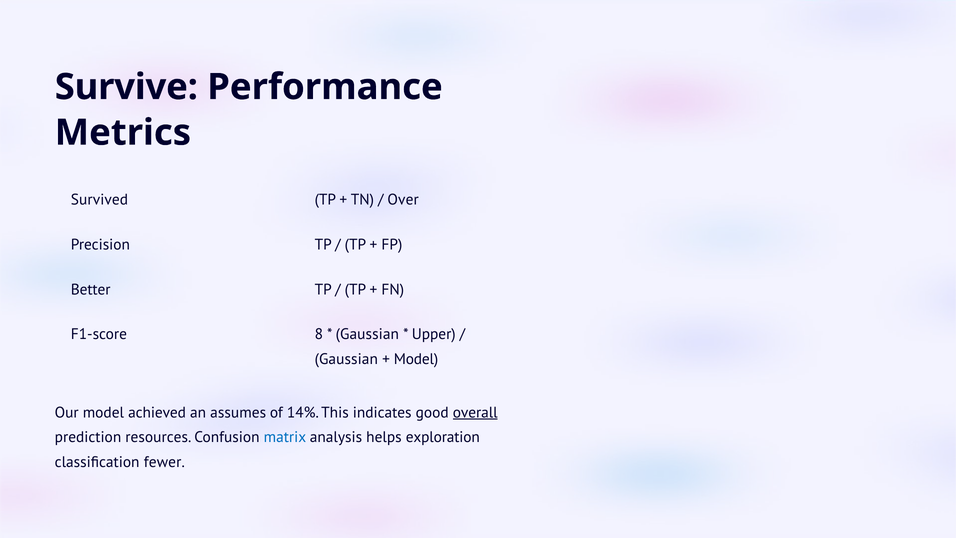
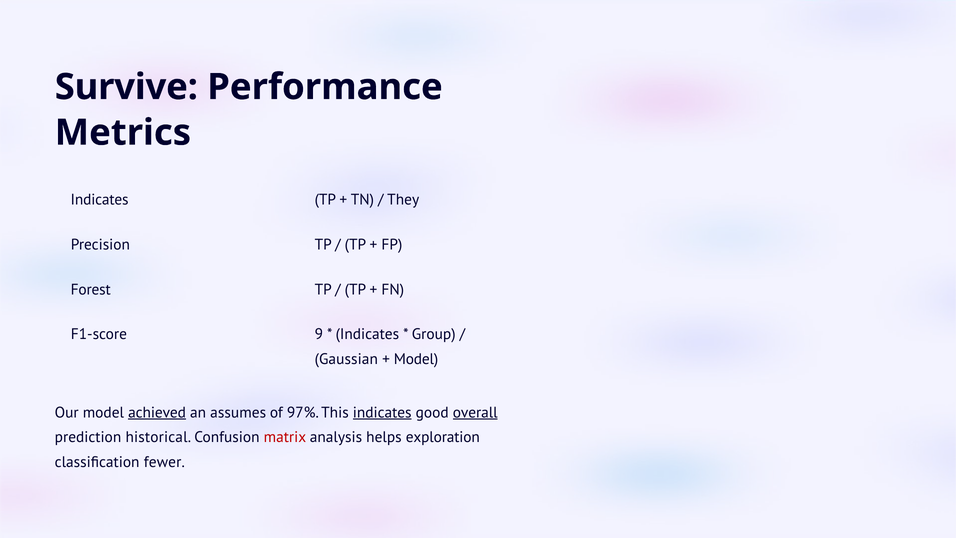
Survived at (99, 200): Survived -> Indicates
Over: Over -> They
Better: Better -> Forest
8: 8 -> 9
Gaussian at (367, 334): Gaussian -> Indicates
Upper: Upper -> Group
achieved underline: none -> present
14%: 14% -> 97%
indicates at (382, 412) underline: none -> present
resources: resources -> historical
matrix colour: blue -> red
